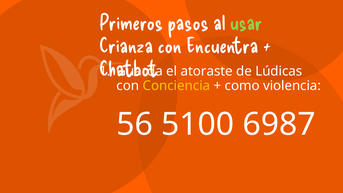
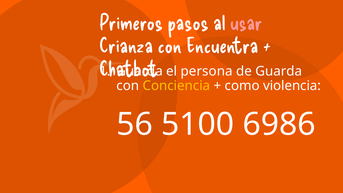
usar colour: light green -> pink
atoraste: atoraste -> persona
de Lúdicas: Lúdicas -> Guarda
6987: 6987 -> 6986
